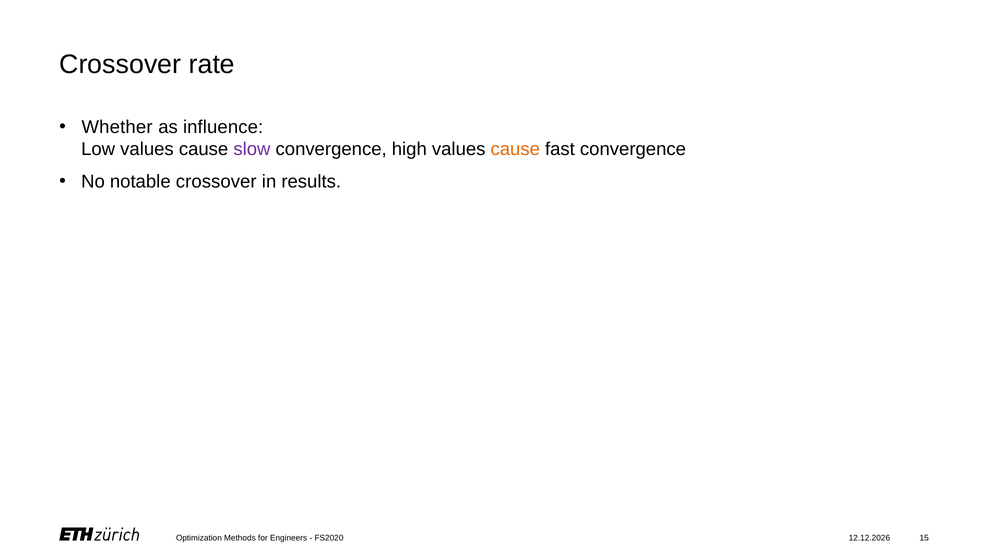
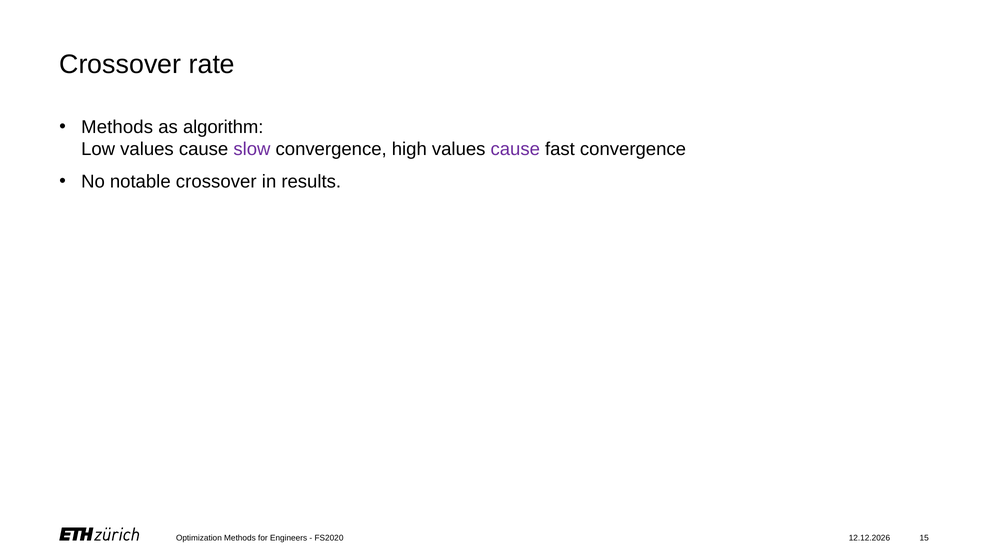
Whether at (117, 127): Whether -> Methods
influence: influence -> algorithm
cause at (515, 149) colour: orange -> purple
